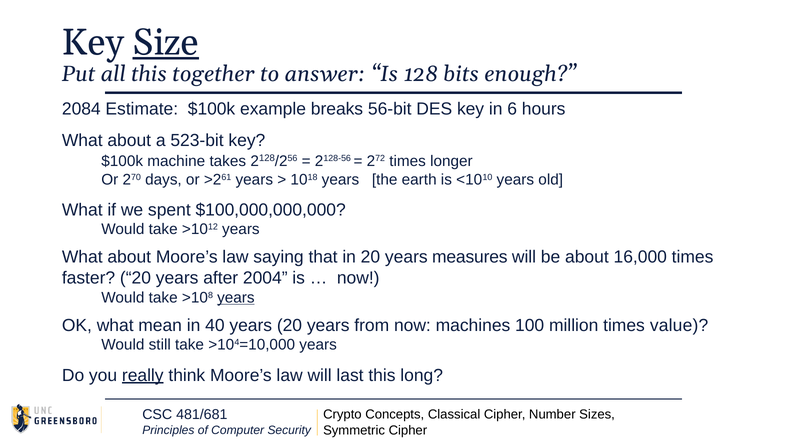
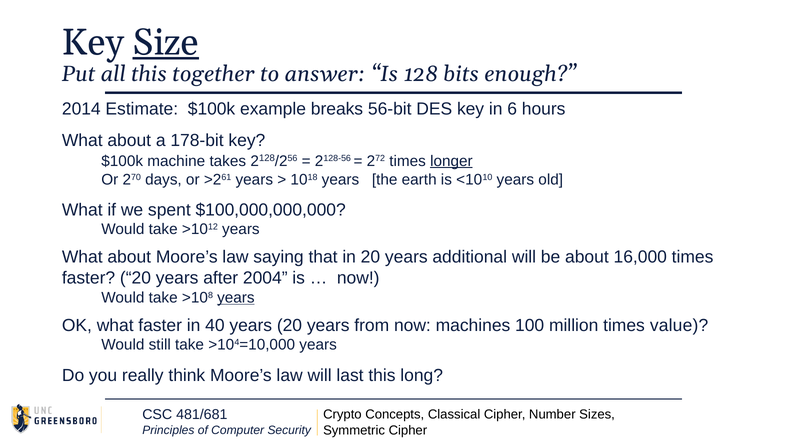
2084: 2084 -> 2014
523-bit: 523-bit -> 178-bit
longer underline: none -> present
measures: measures -> additional
what mean: mean -> faster
really underline: present -> none
